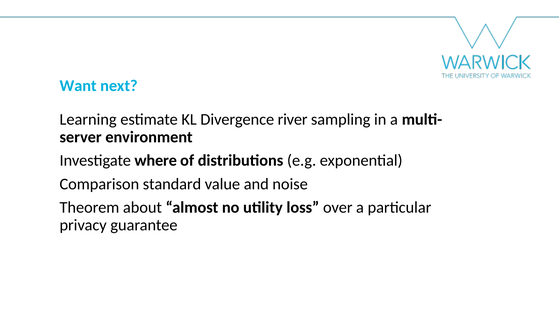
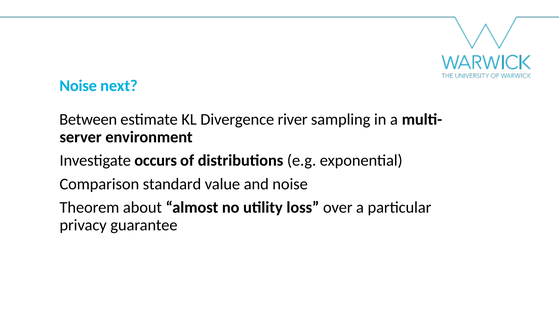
Want at (78, 86): Want -> Noise
Learning: Learning -> Between
where: where -> occurs
